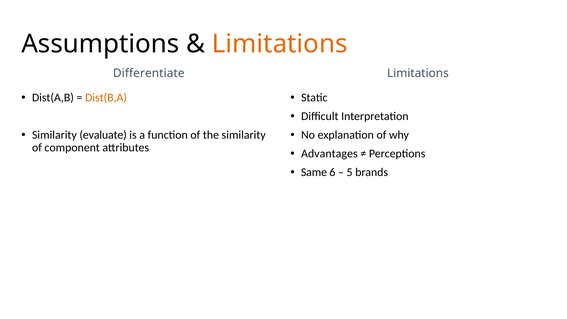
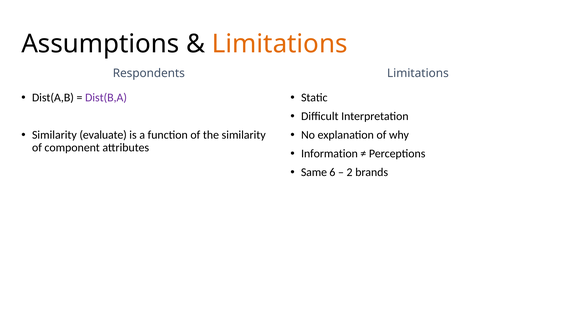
Differentiate: Differentiate -> Respondents
Dist(B,A colour: orange -> purple
Advantages: Advantages -> Information
5: 5 -> 2
